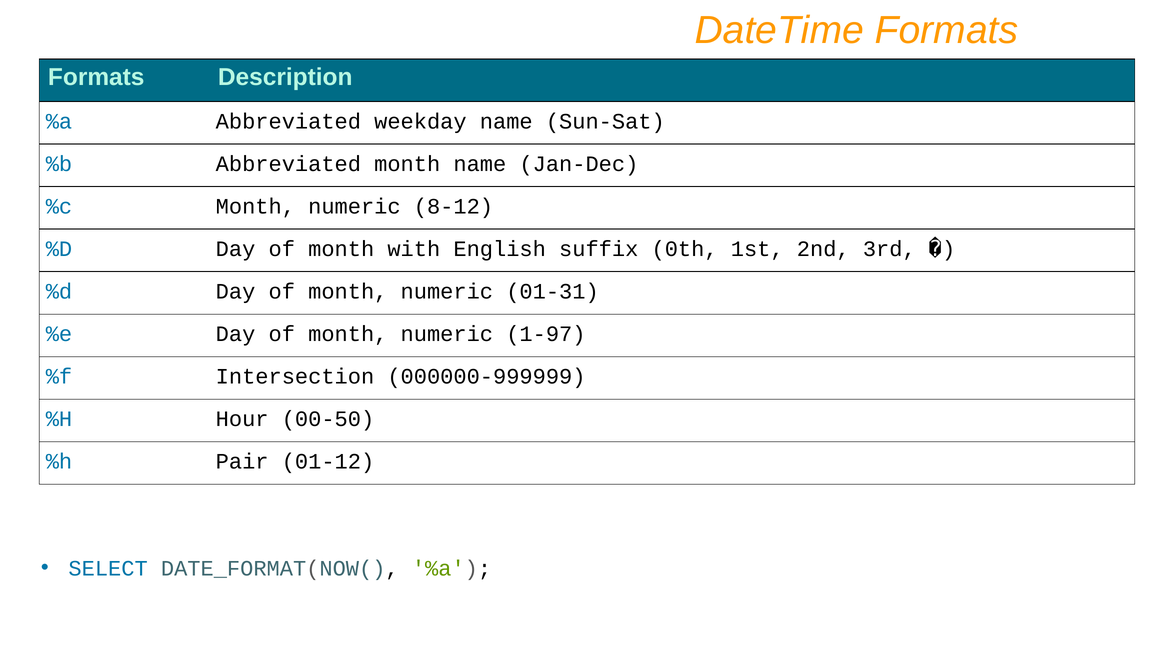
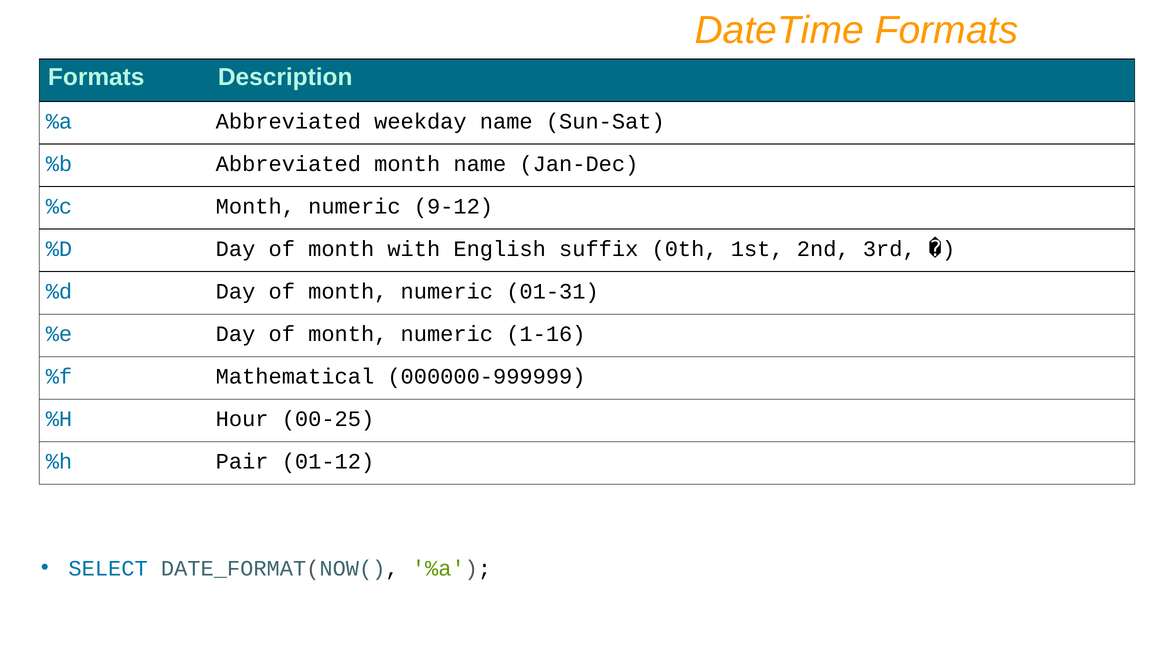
8-12: 8-12 -> 9-12
1-97: 1-97 -> 1-16
Intersection: Intersection -> Mathematical
00-50: 00-50 -> 00-25
